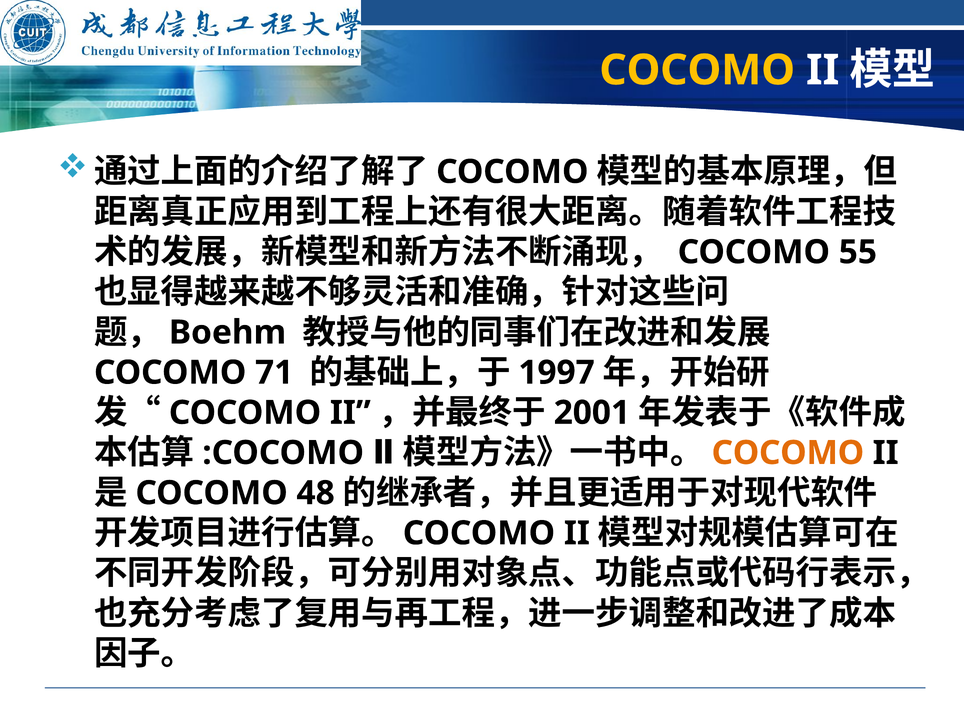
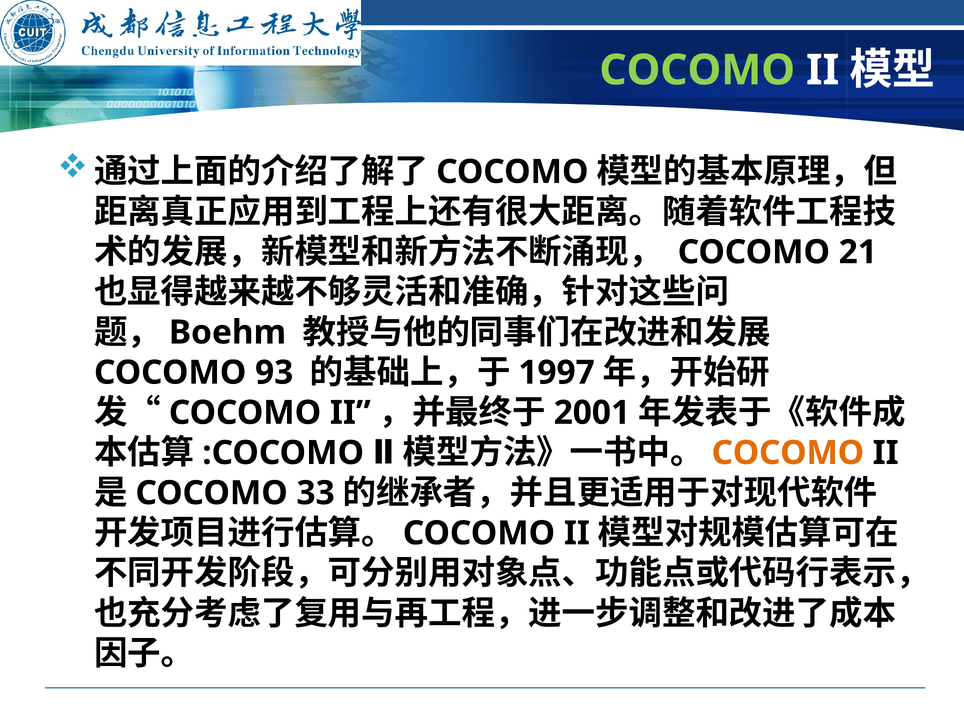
COCOMO at (697, 70) colour: yellow -> light green
55: 55 -> 21
71: 71 -> 93
48: 48 -> 33
